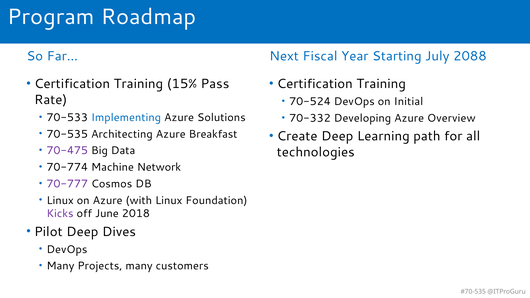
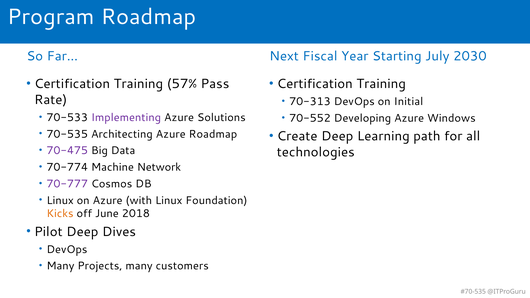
2088: 2088 -> 2030
15%: 15% -> 57%
70-524: 70-524 -> 70-313
Implementing colour: blue -> purple
70-332: 70-332 -> 70-552
Overview: Overview -> Windows
Azure Breakfast: Breakfast -> Roadmap
Kicks colour: purple -> orange
